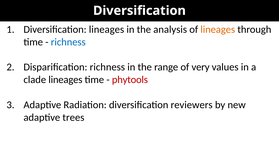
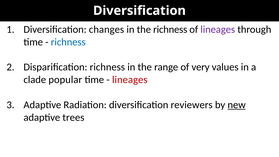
Diversification lineages: lineages -> changes
the analysis: analysis -> richness
lineages at (218, 29) colour: orange -> purple
clade lineages: lineages -> popular
phytools at (130, 80): phytools -> lineages
new underline: none -> present
